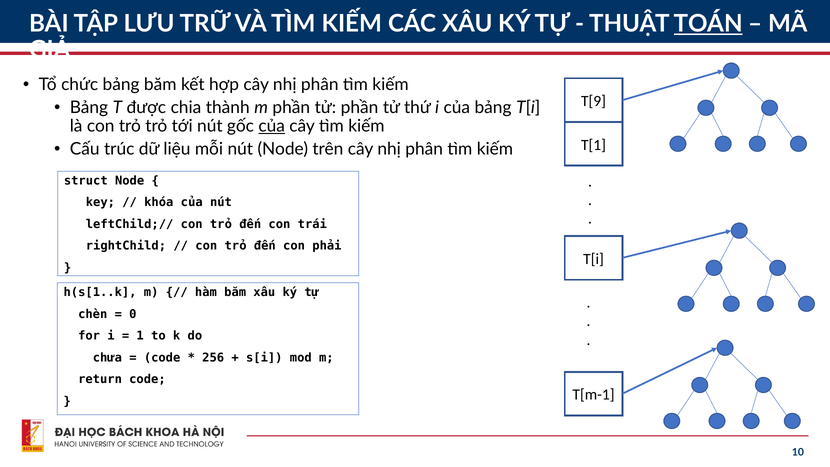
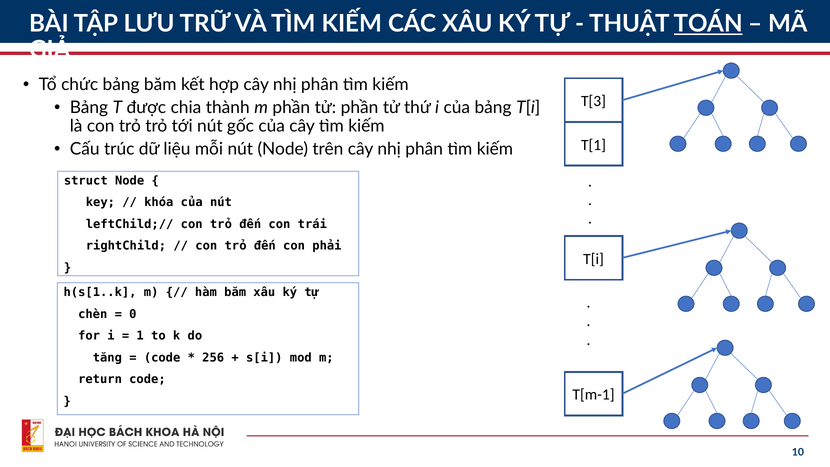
T[9: T[9 -> T[3
của at (272, 126) underline: present -> none
chưa: chưa -> tăng
